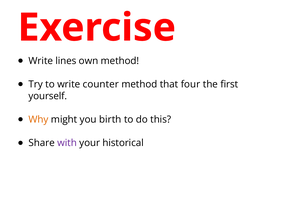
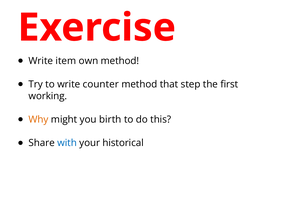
lines: lines -> item
four: four -> step
yourself: yourself -> working
with colour: purple -> blue
